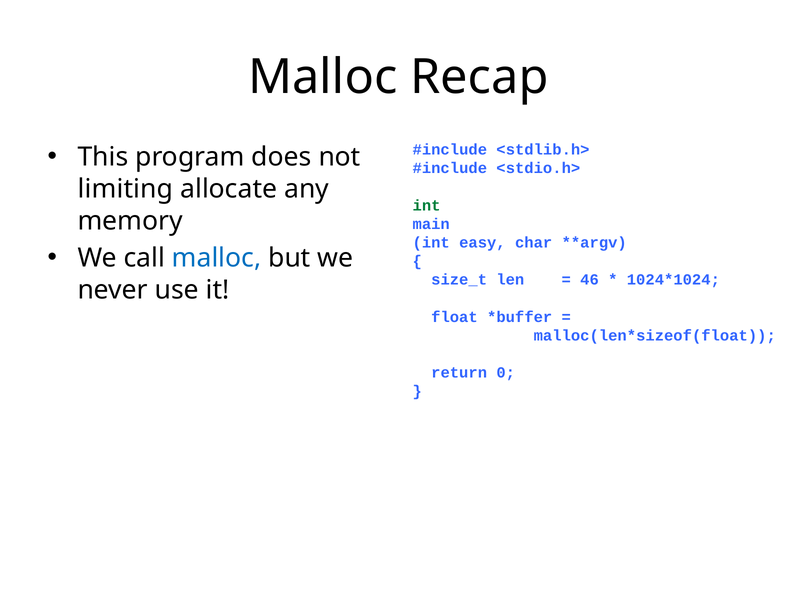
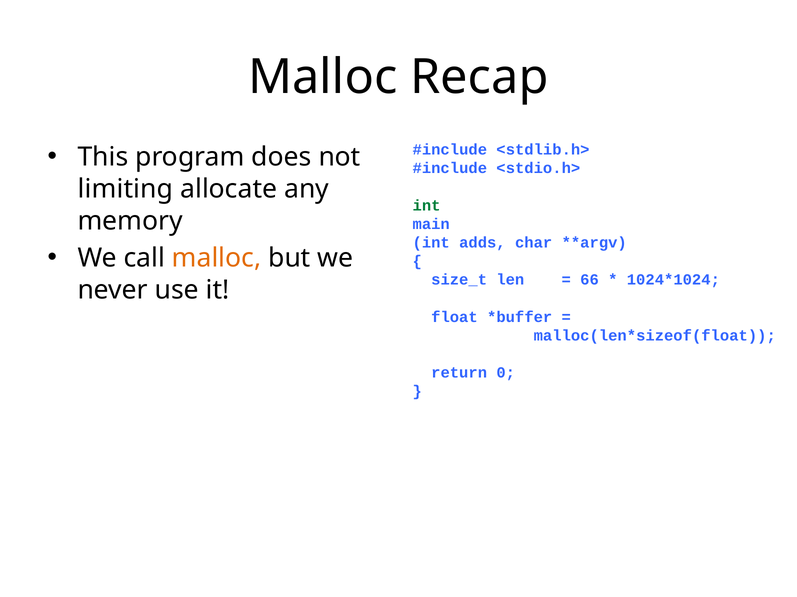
easy: easy -> adds
malloc at (217, 258) colour: blue -> orange
46: 46 -> 66
